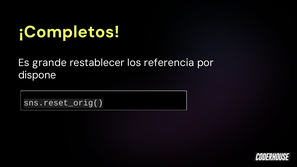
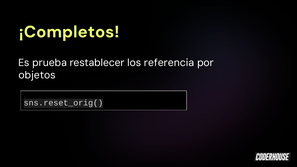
grande: grande -> prueba
dispone: dispone -> objetos
